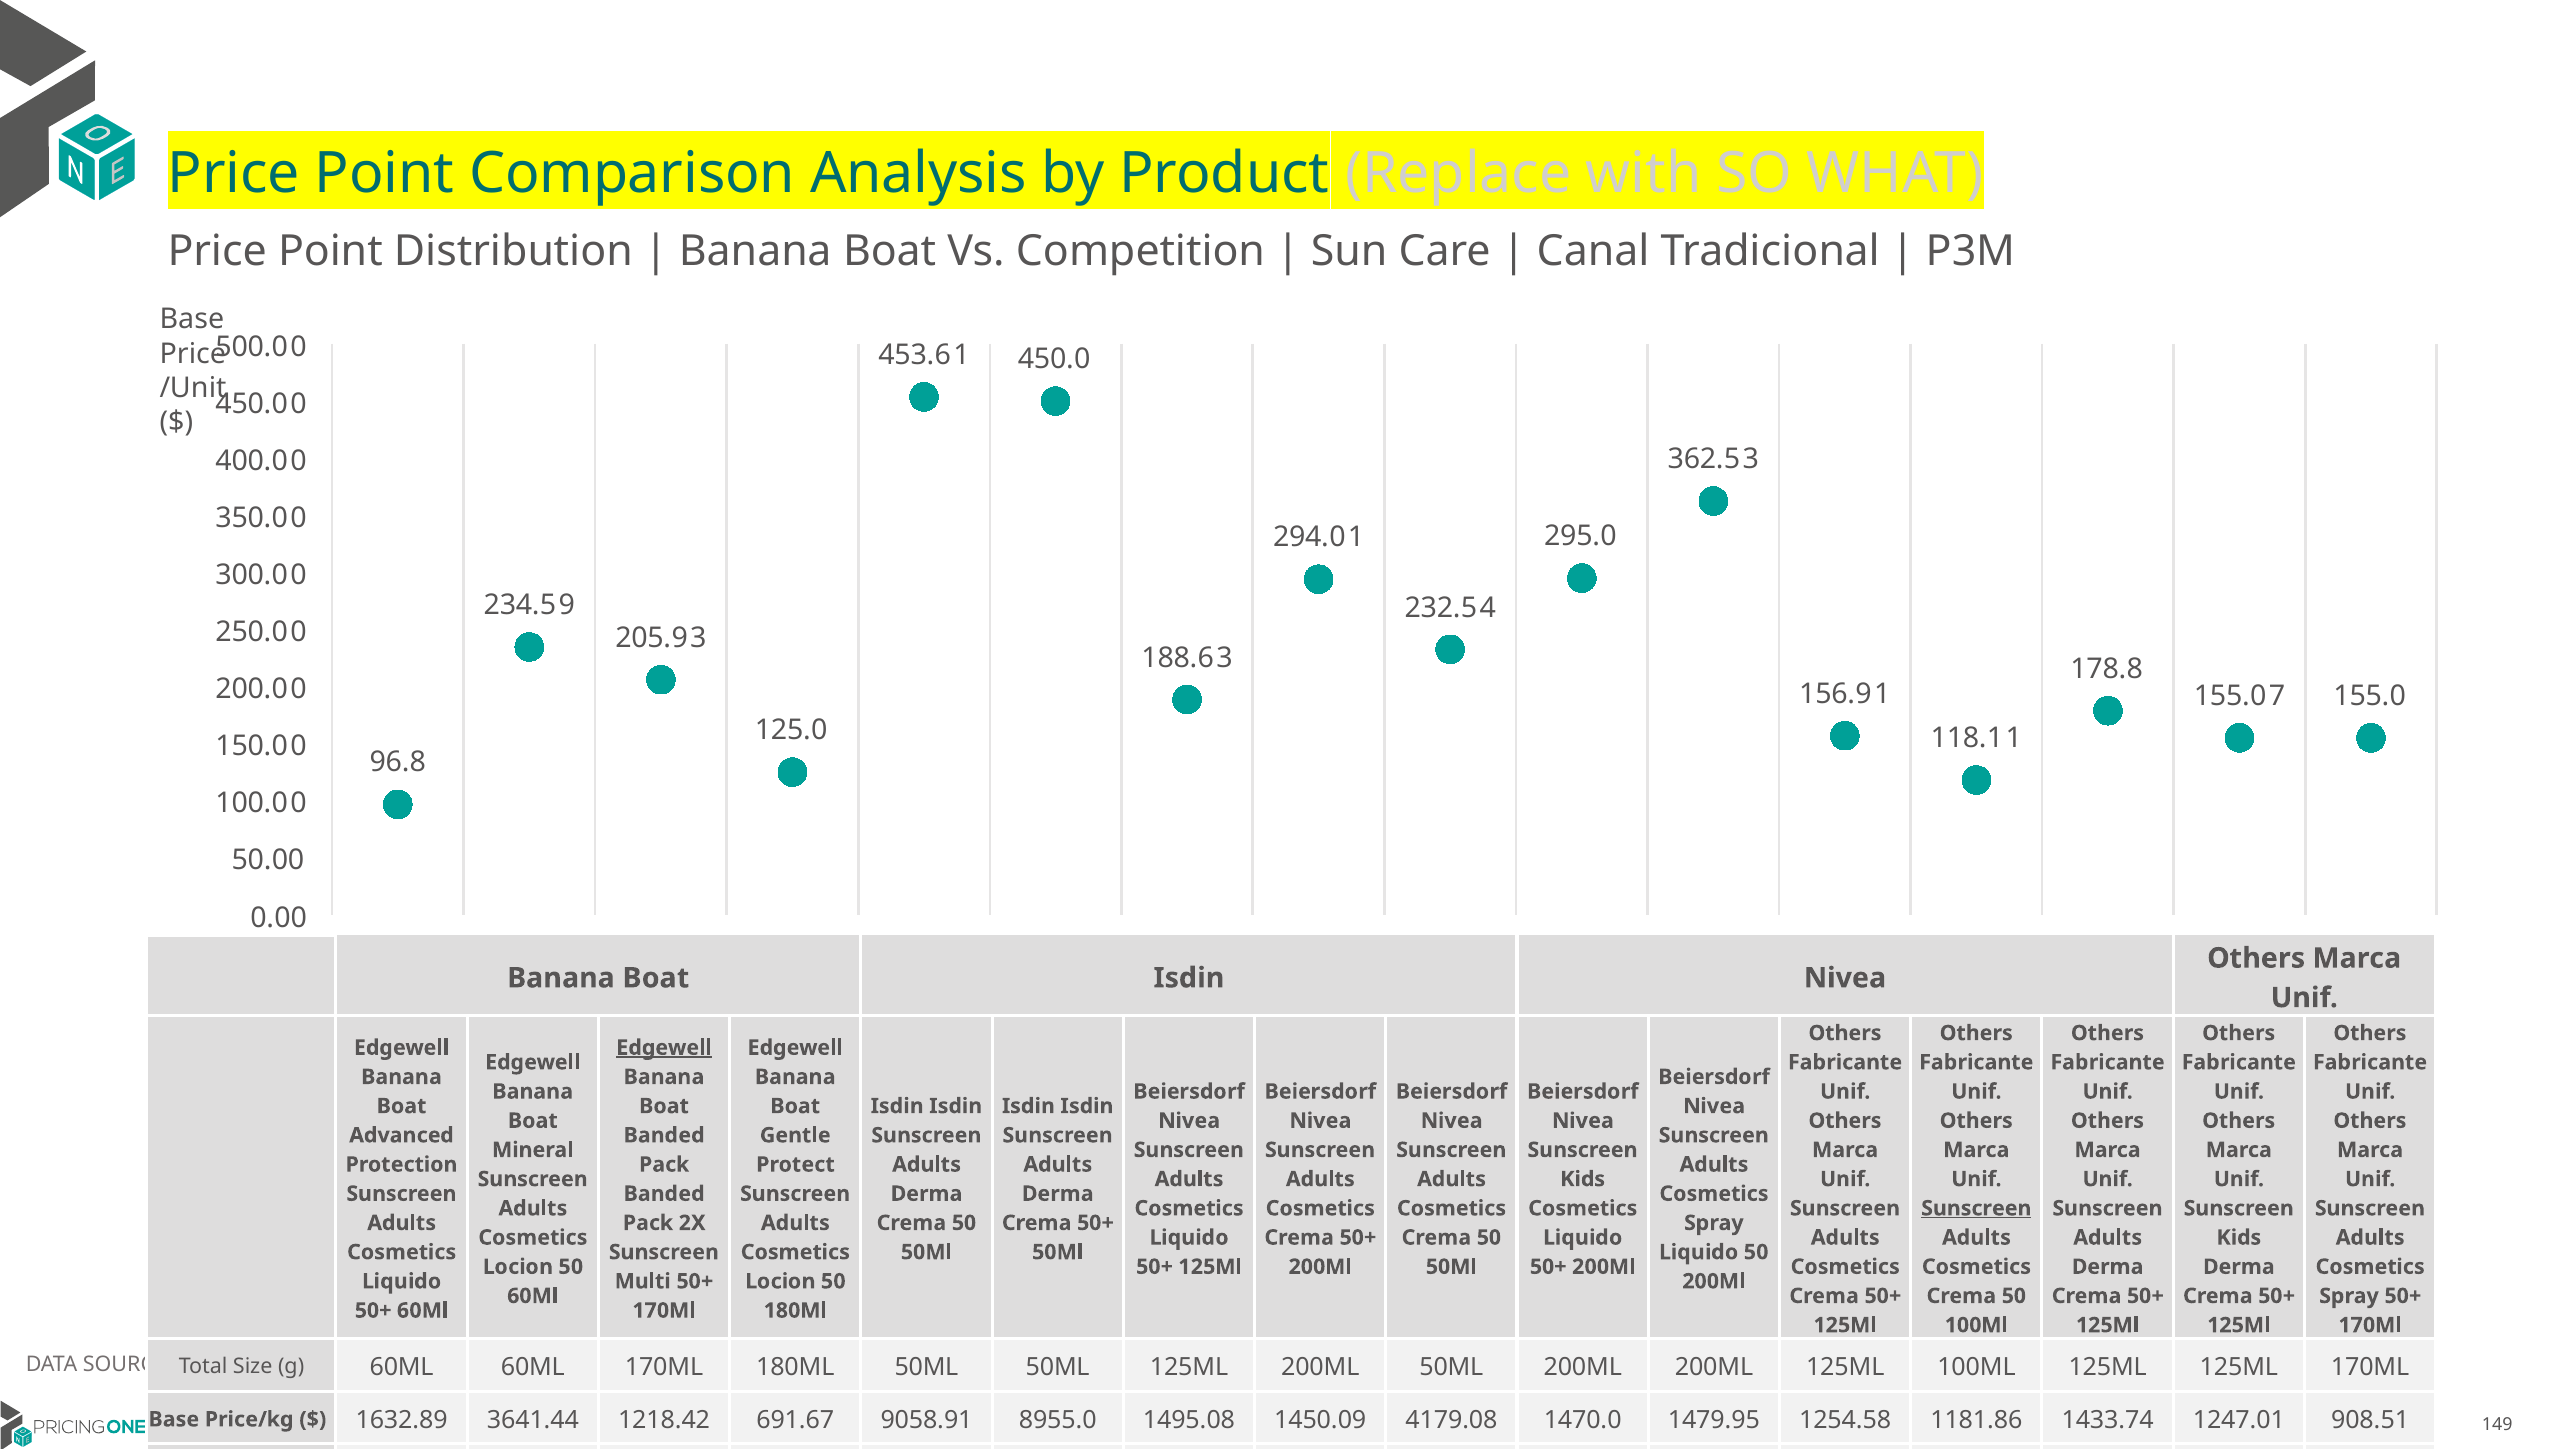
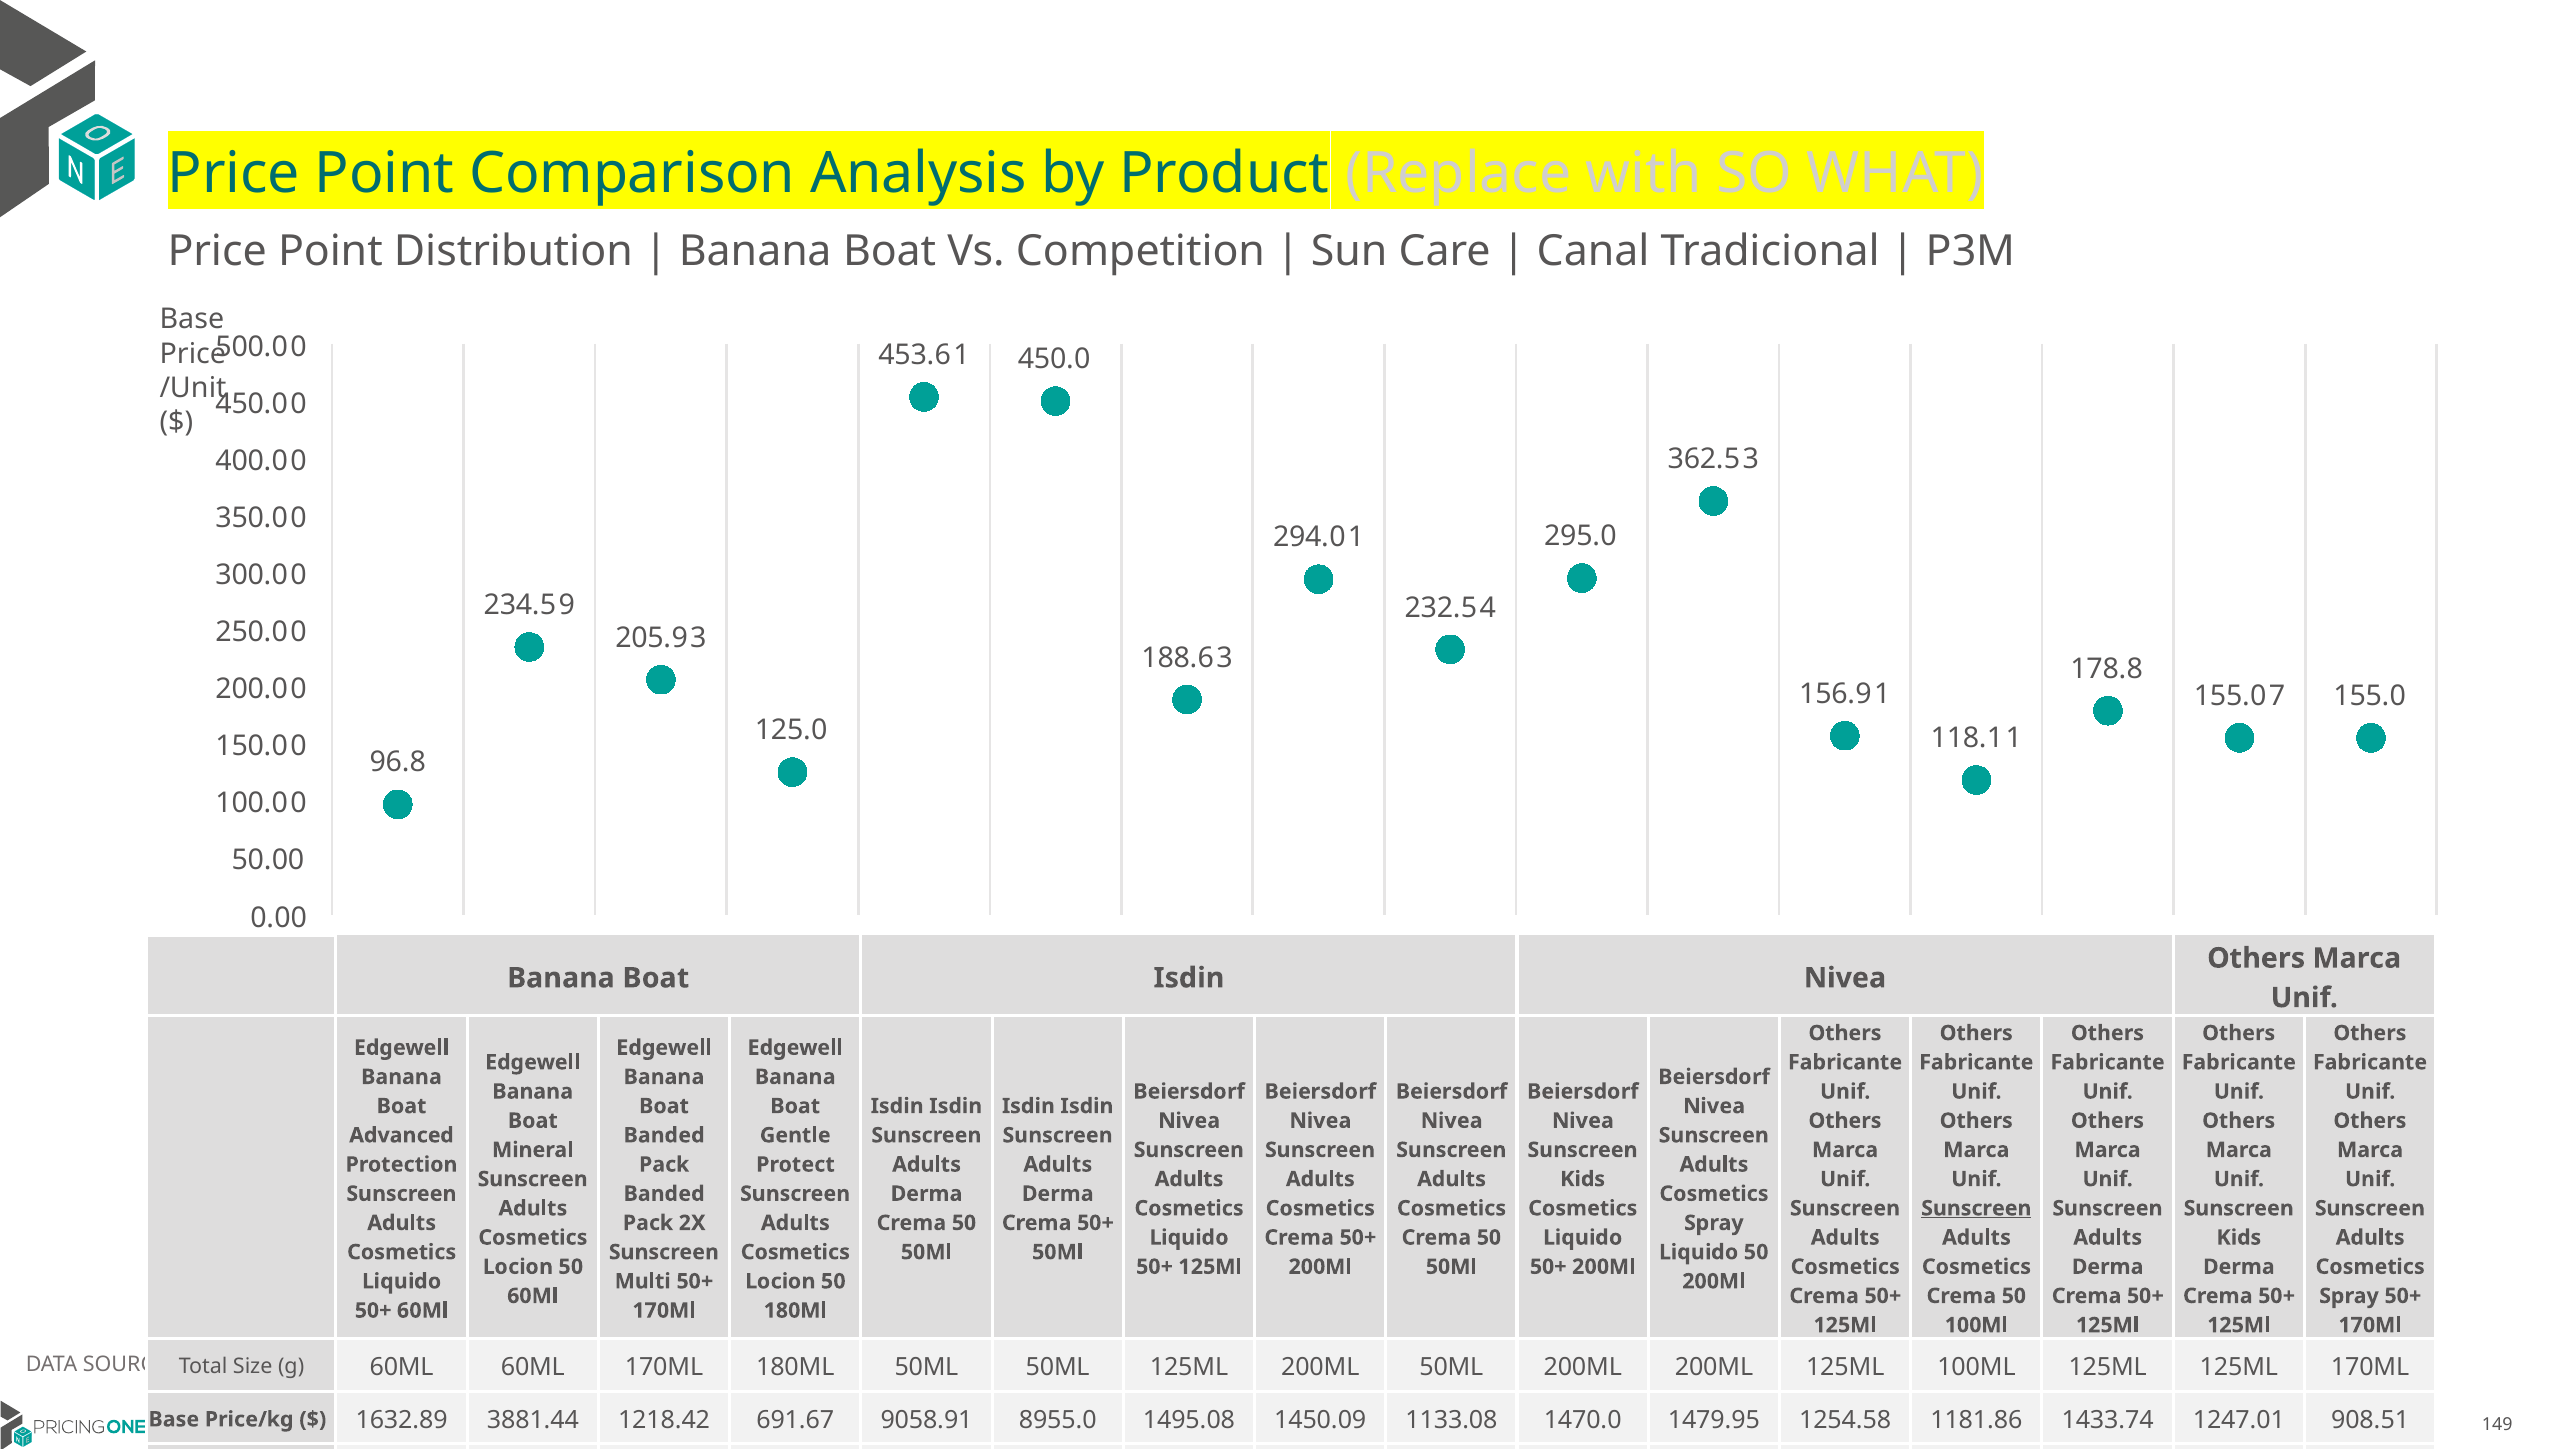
Edgewell at (664, 1048) underline: present -> none
3641.44: 3641.44 -> 3881.44
4179.08: 4179.08 -> 1133.08
